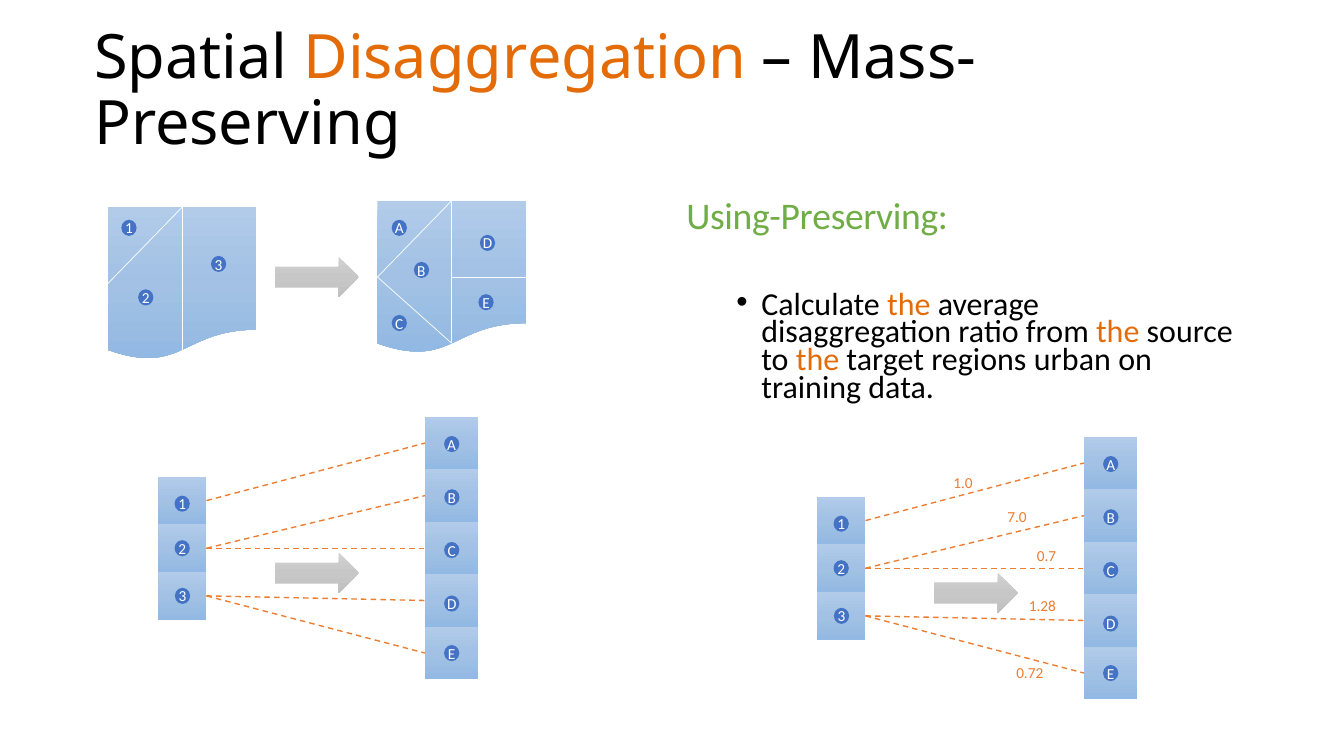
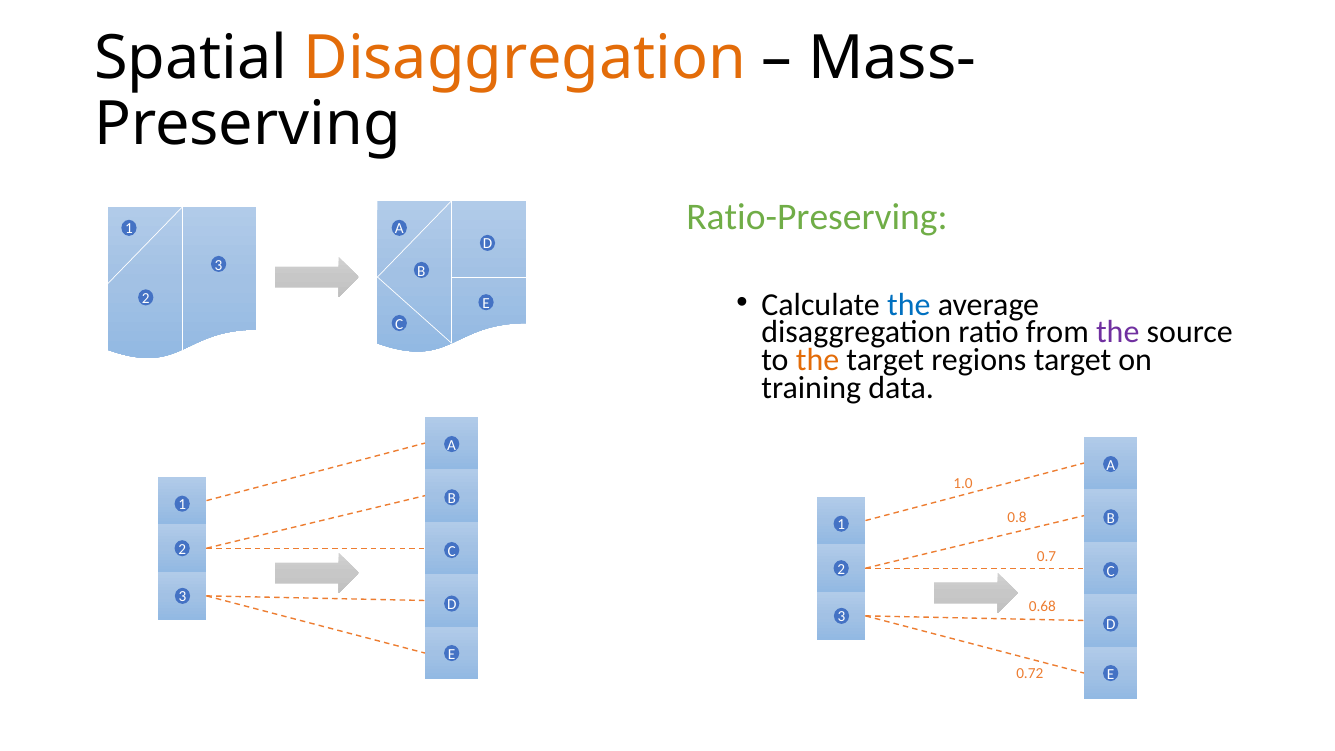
Using-Preserving: Using-Preserving -> Ratio-Preserving
the at (909, 305) colour: orange -> blue
the at (1118, 332) colour: orange -> purple
regions urban: urban -> target
7.0: 7.0 -> 0.8
1.28: 1.28 -> 0.68
